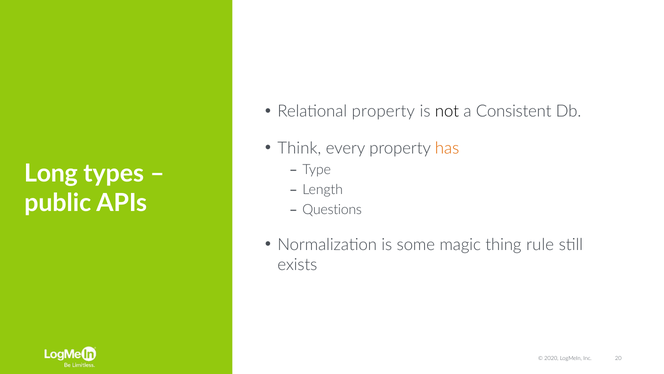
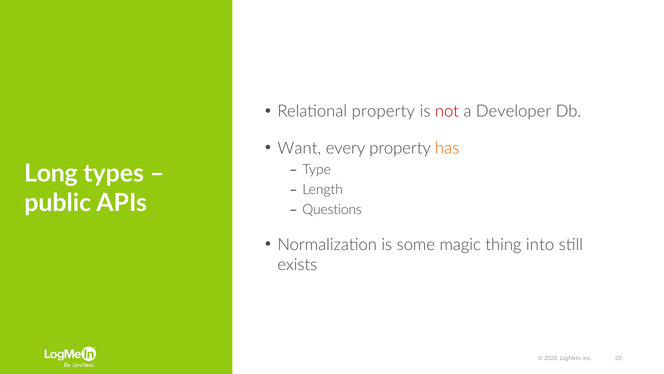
not colour: black -> red
Consistent: Consistent -> Developer
Think: Think -> Want
rule: rule -> into
